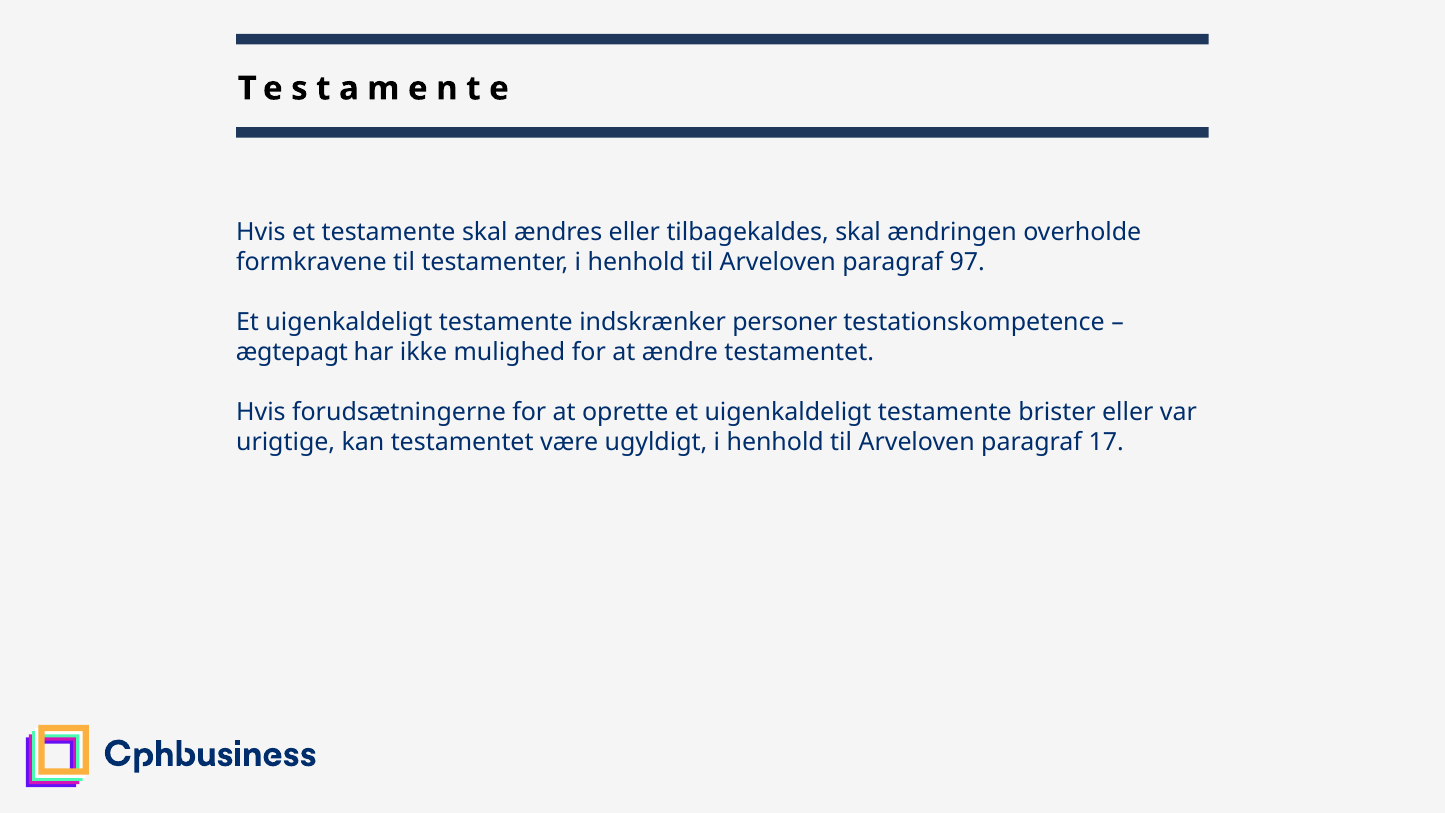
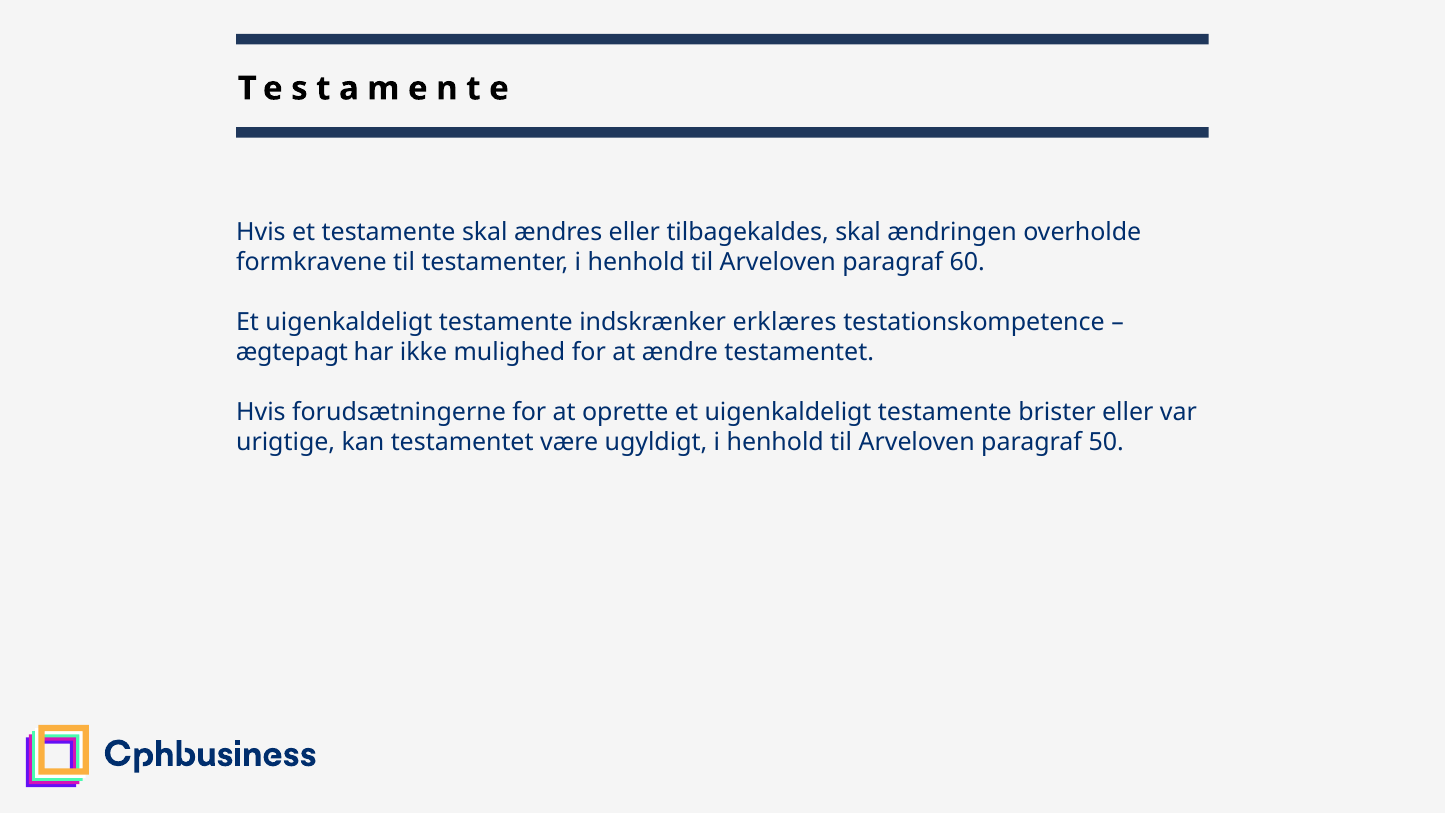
97: 97 -> 60
personer: personer -> erklæres
17: 17 -> 50
